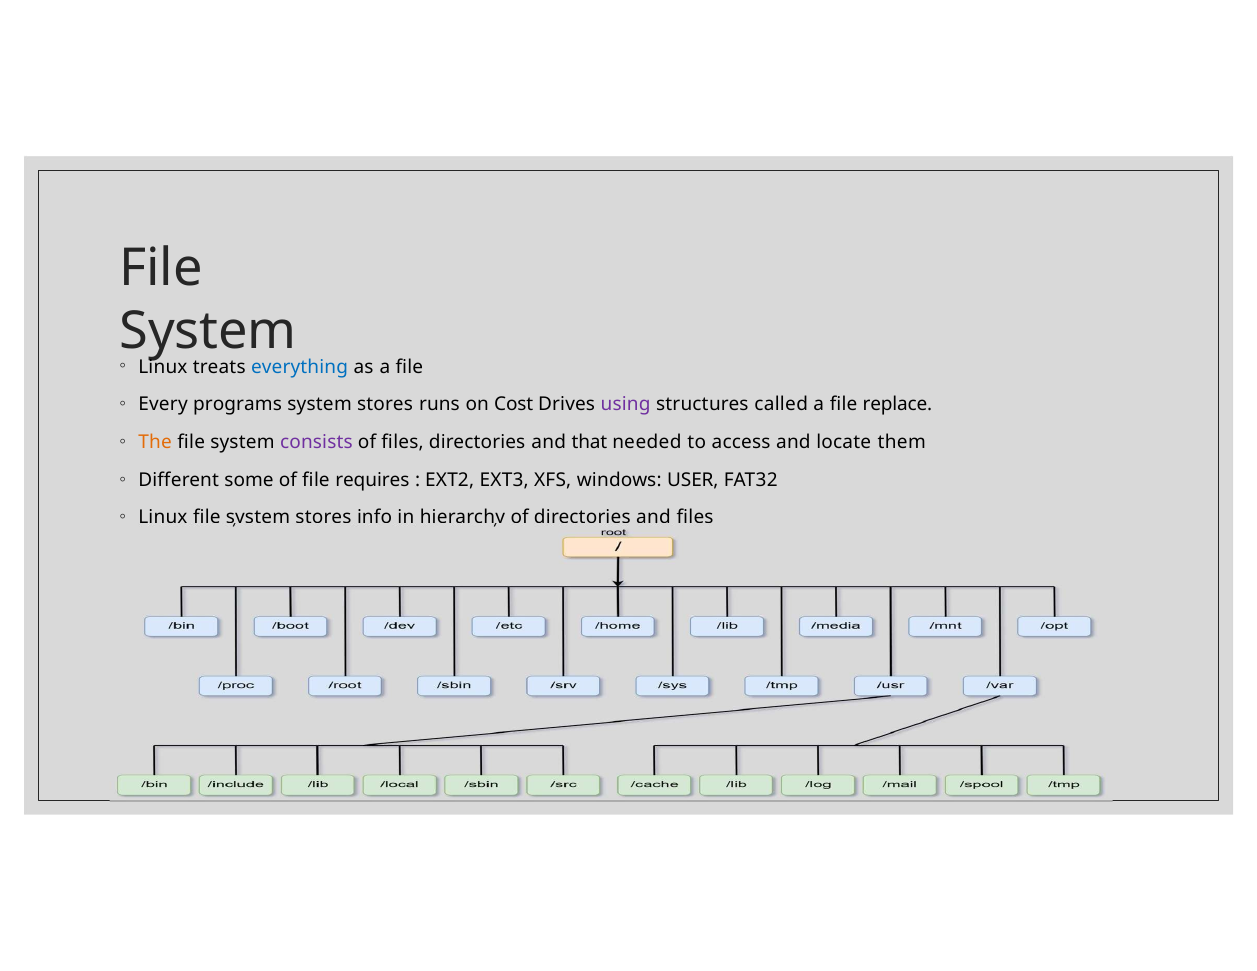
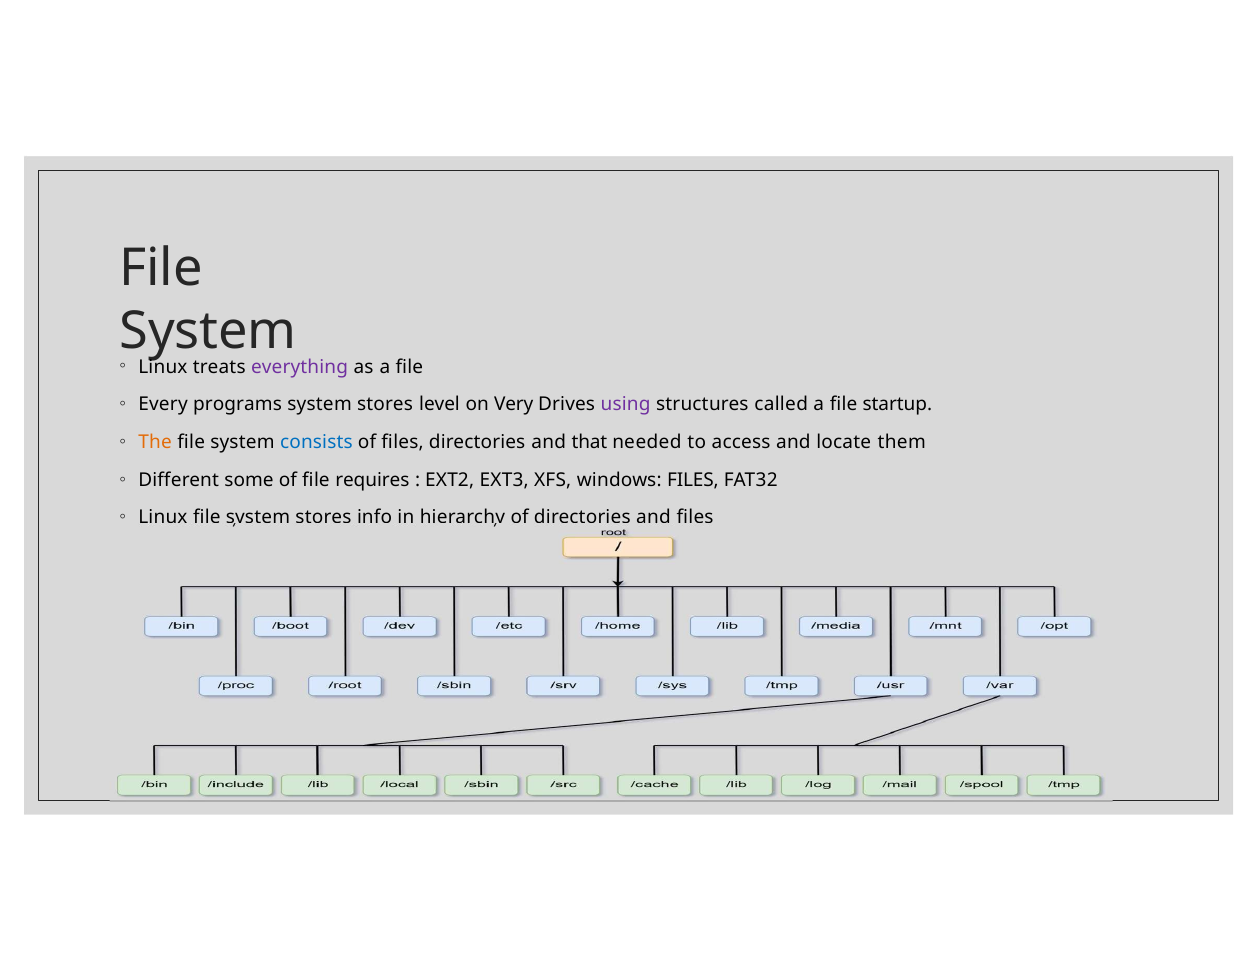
everything colour: blue -> purple
runs: runs -> level
Cost: Cost -> Very
replace: replace -> startup
consists colour: purple -> blue
windows USER: USER -> FILES
